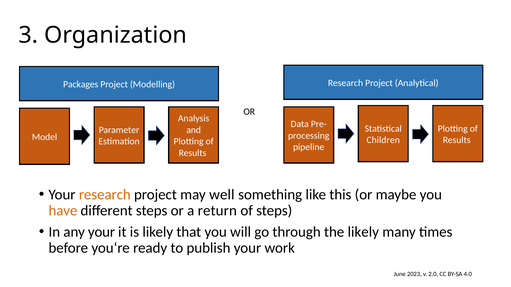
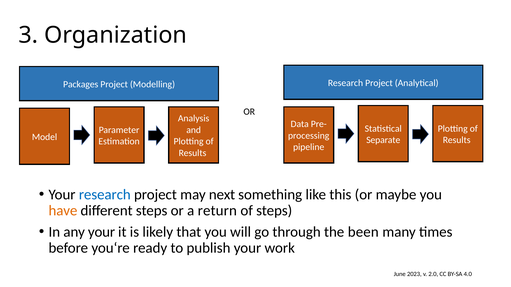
Children: Children -> Separate
research at (105, 195) colour: orange -> blue
well: well -> next
the likely: likely -> been
